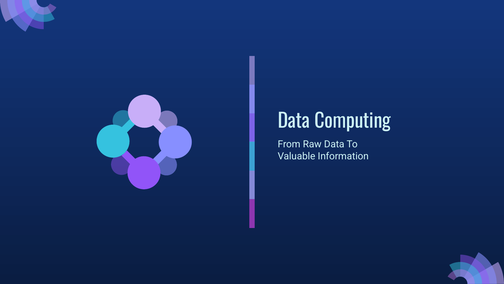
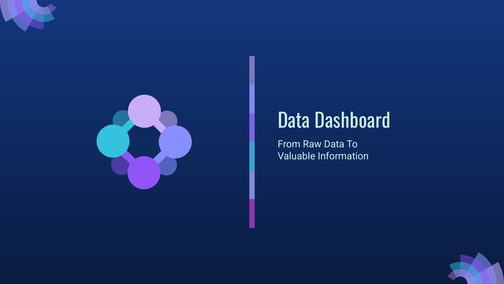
Computing: Computing -> Dashboard
